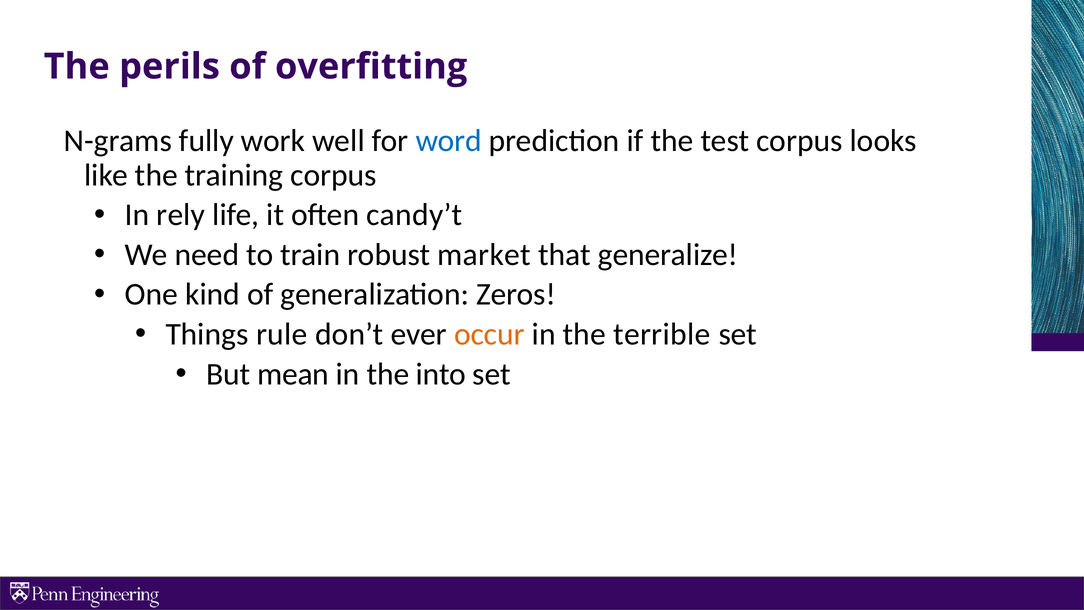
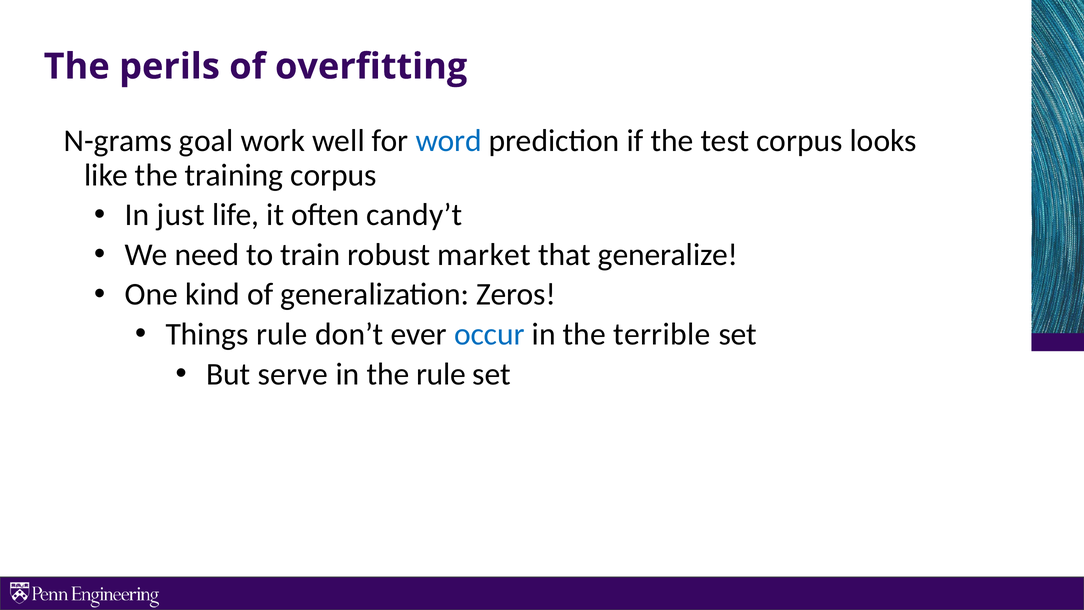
fully: fully -> goal
rely: rely -> just
occur colour: orange -> blue
mean: mean -> serve
the into: into -> rule
